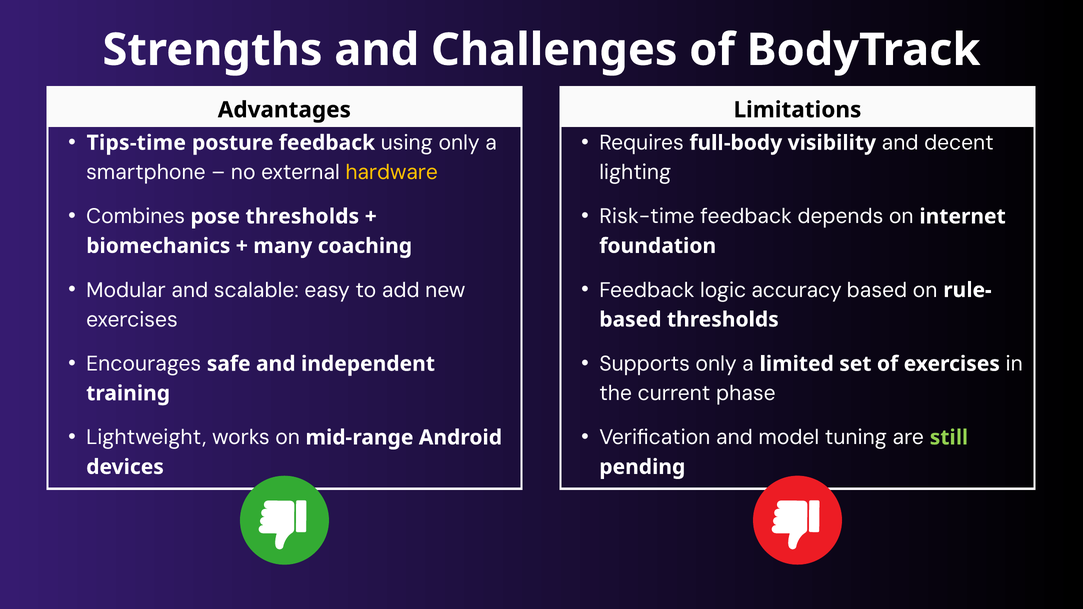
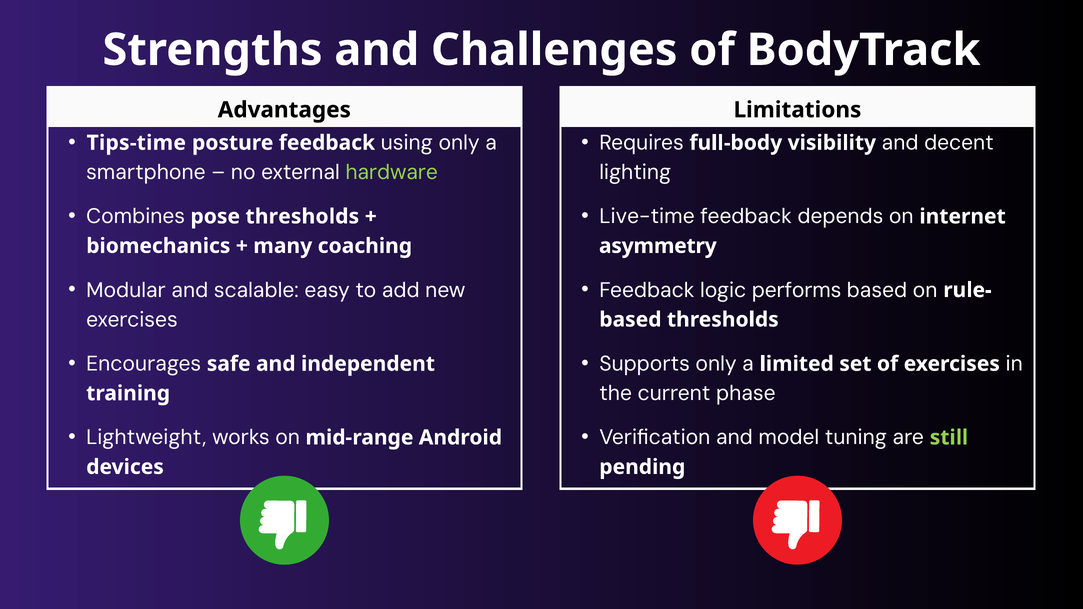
hardware colour: yellow -> light green
Risk-time: Risk-time -> Live-time
foundation: foundation -> asymmetry
accuracy: accuracy -> performs
